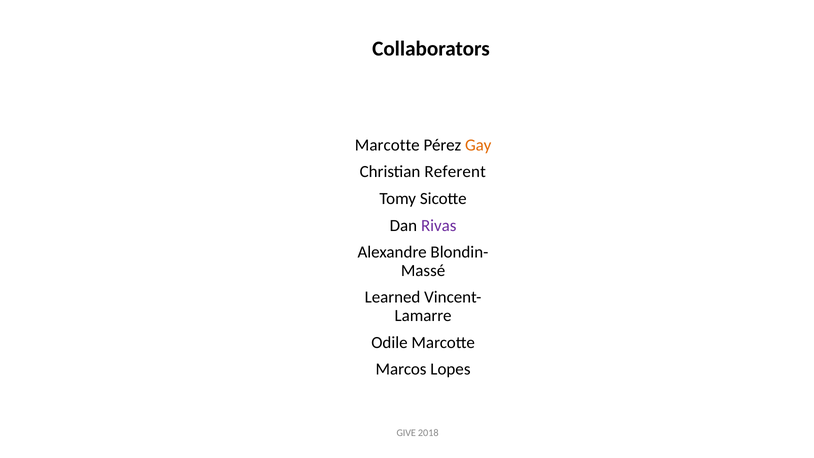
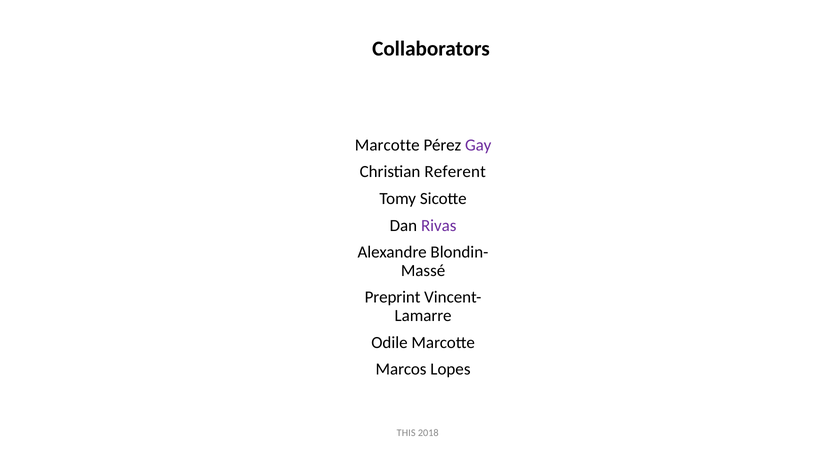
Gay colour: orange -> purple
Learned: Learned -> Preprint
GIVE: GIVE -> THIS
